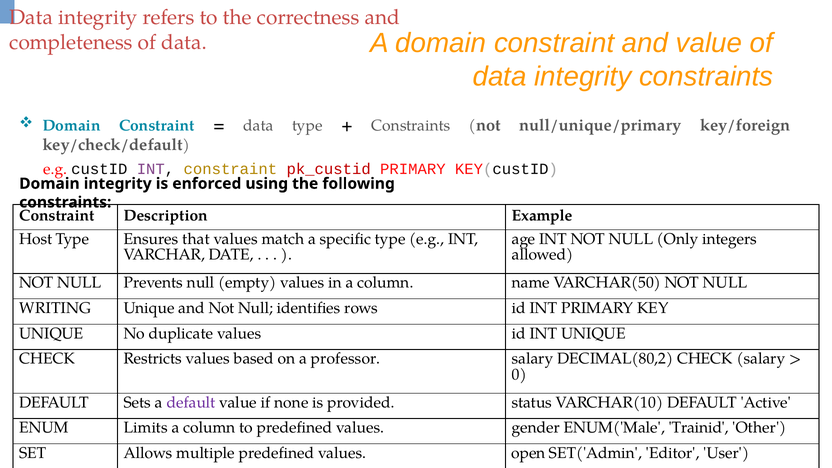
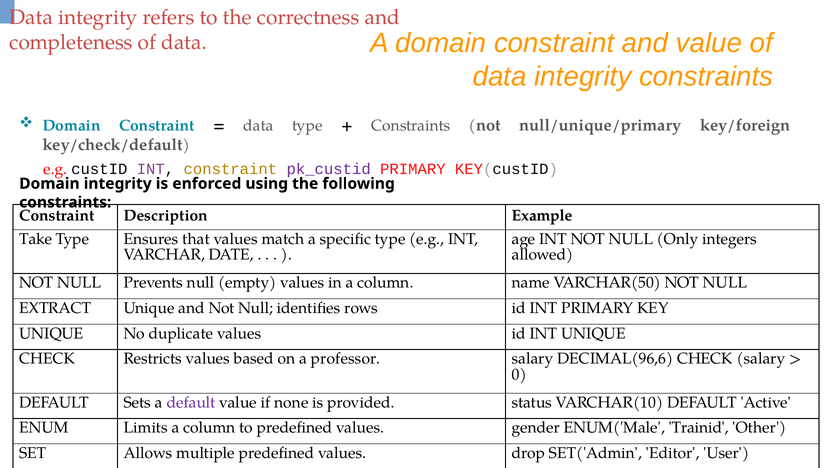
pk_custid colour: red -> purple
Host: Host -> Take
WRITING: WRITING -> EXTRACT
DECIMAL(80,2: DECIMAL(80,2 -> DECIMAL(96,6
open: open -> drop
